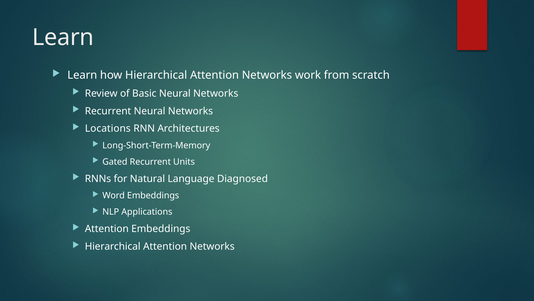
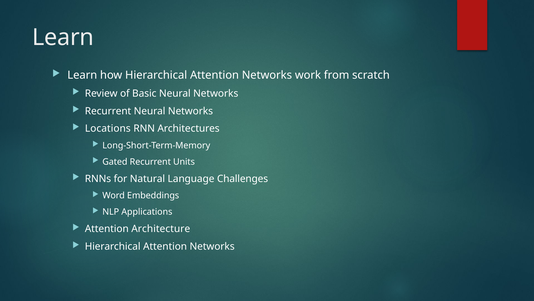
Diagnosed: Diagnosed -> Challenges
Attention Embeddings: Embeddings -> Architecture
